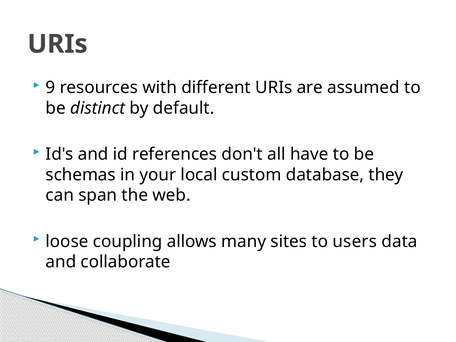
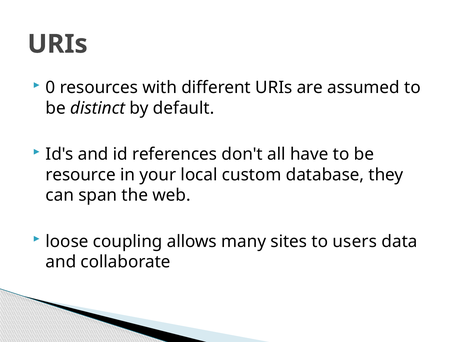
9: 9 -> 0
schemas: schemas -> resource
